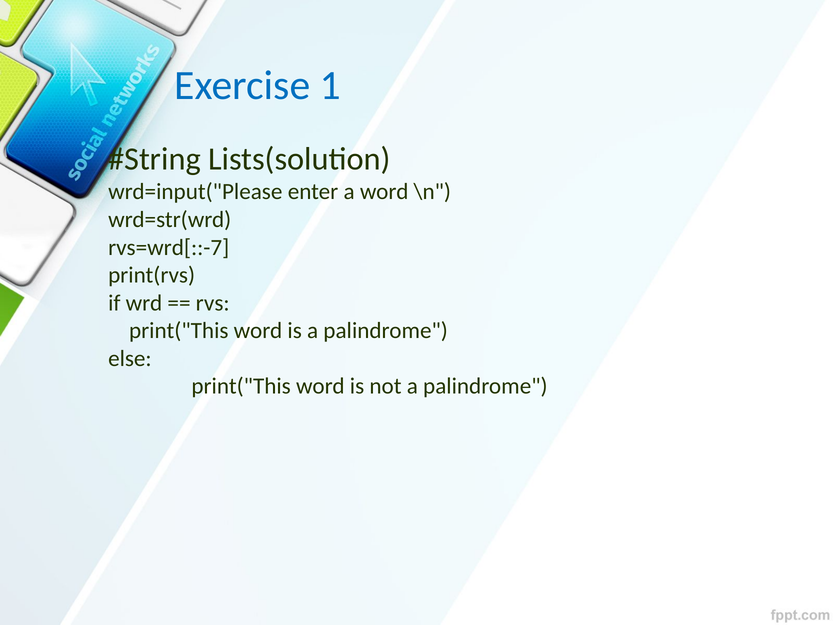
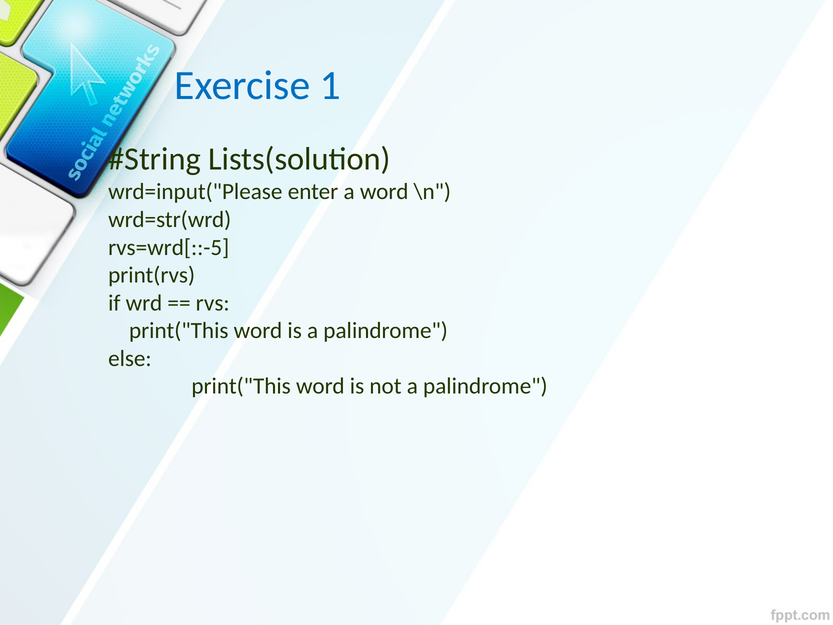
rvs=wrd[::-7: rvs=wrd[::-7 -> rvs=wrd[::-5
